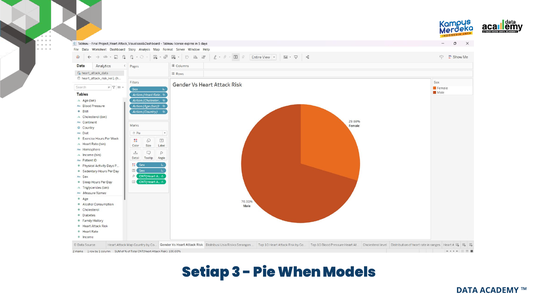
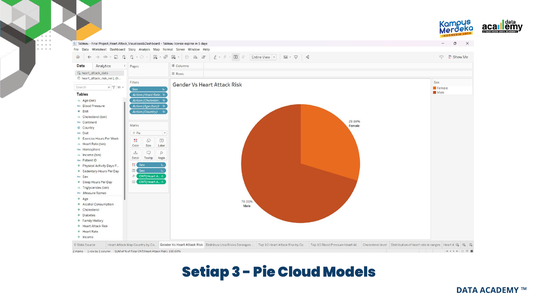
When: When -> Cloud
